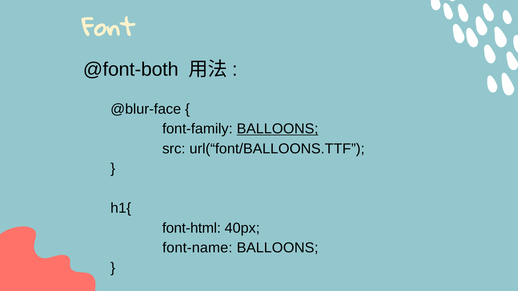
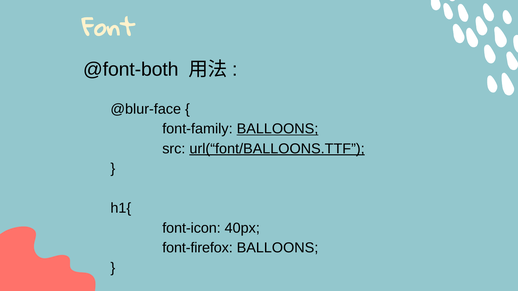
url(“font/BALLOONS.TTF underline: none -> present
font-html: font-html -> font-icon
font-name: font-name -> font-firefox
